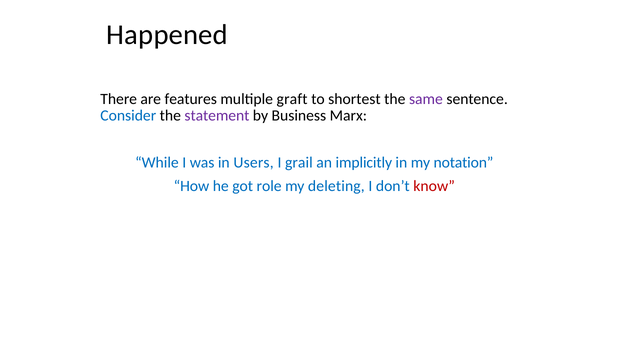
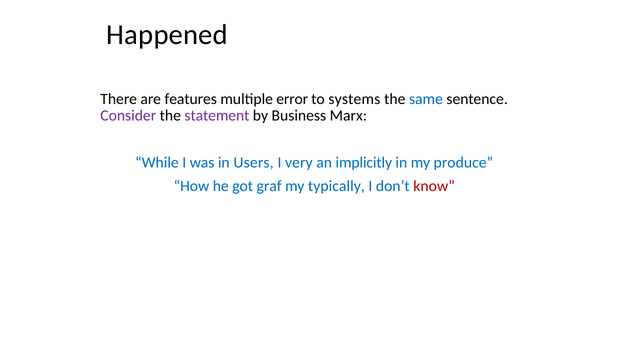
graft: graft -> error
shortest: shortest -> systems
same colour: purple -> blue
Consider colour: blue -> purple
grail: grail -> very
notation: notation -> produce
role: role -> graf
deleting: deleting -> typically
